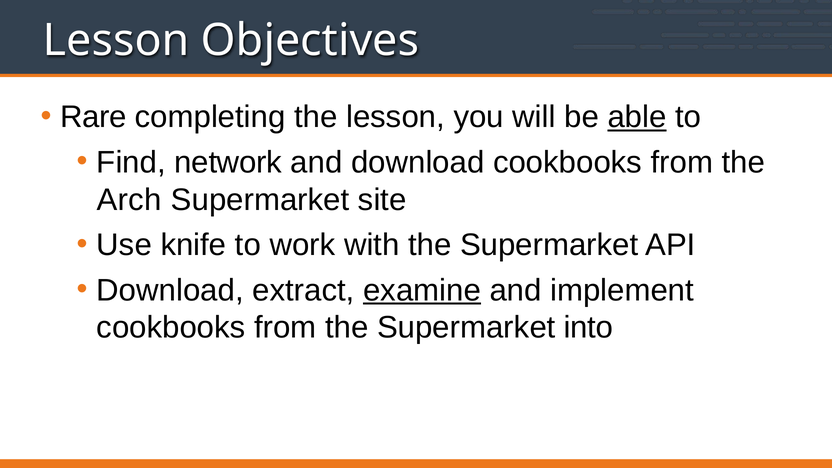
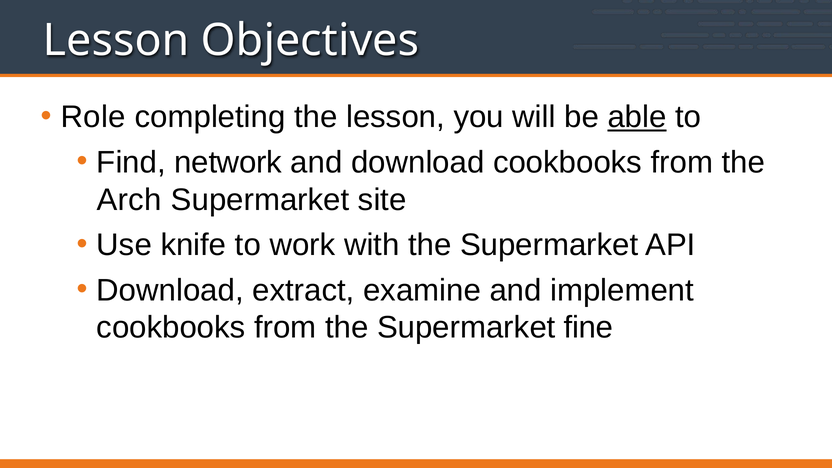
Rare: Rare -> Role
examine underline: present -> none
into: into -> fine
